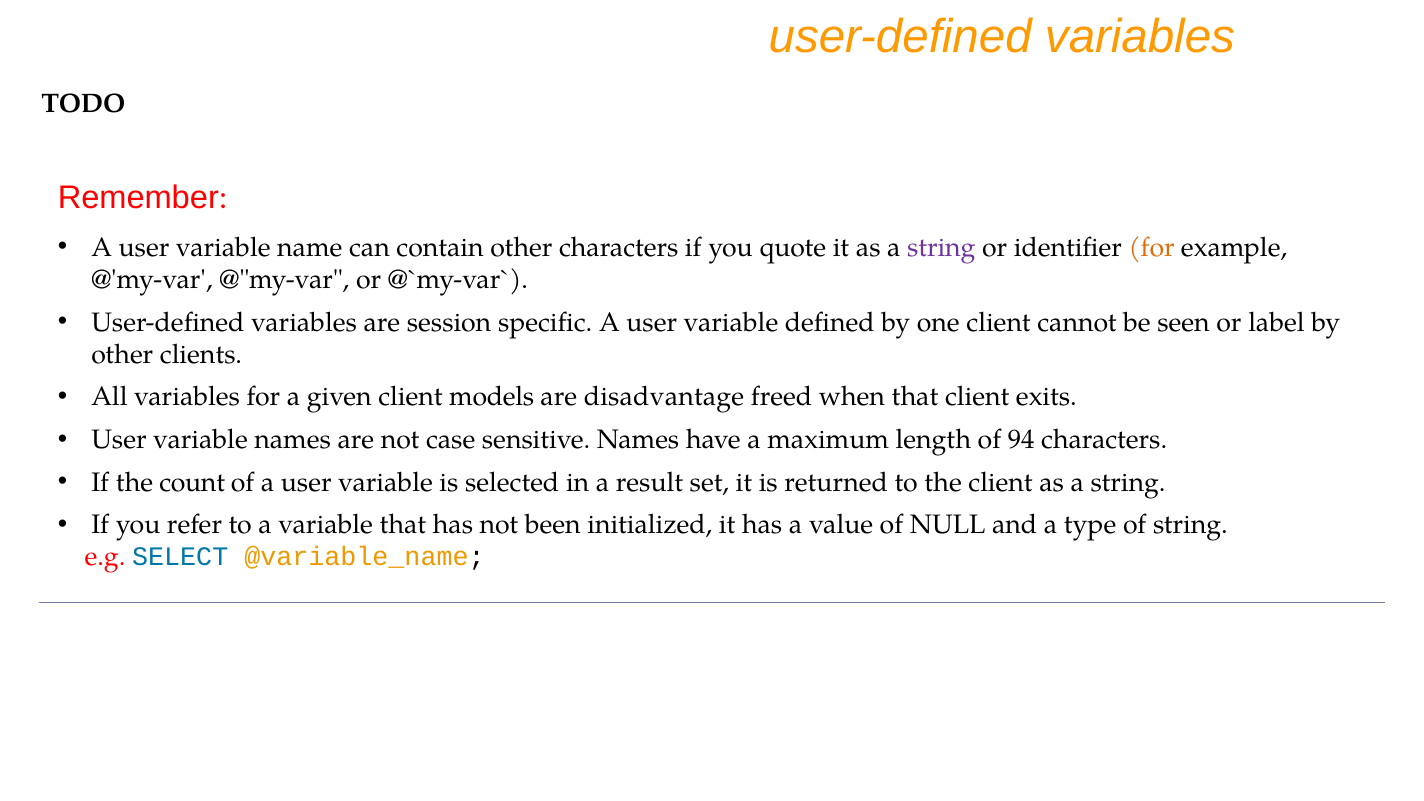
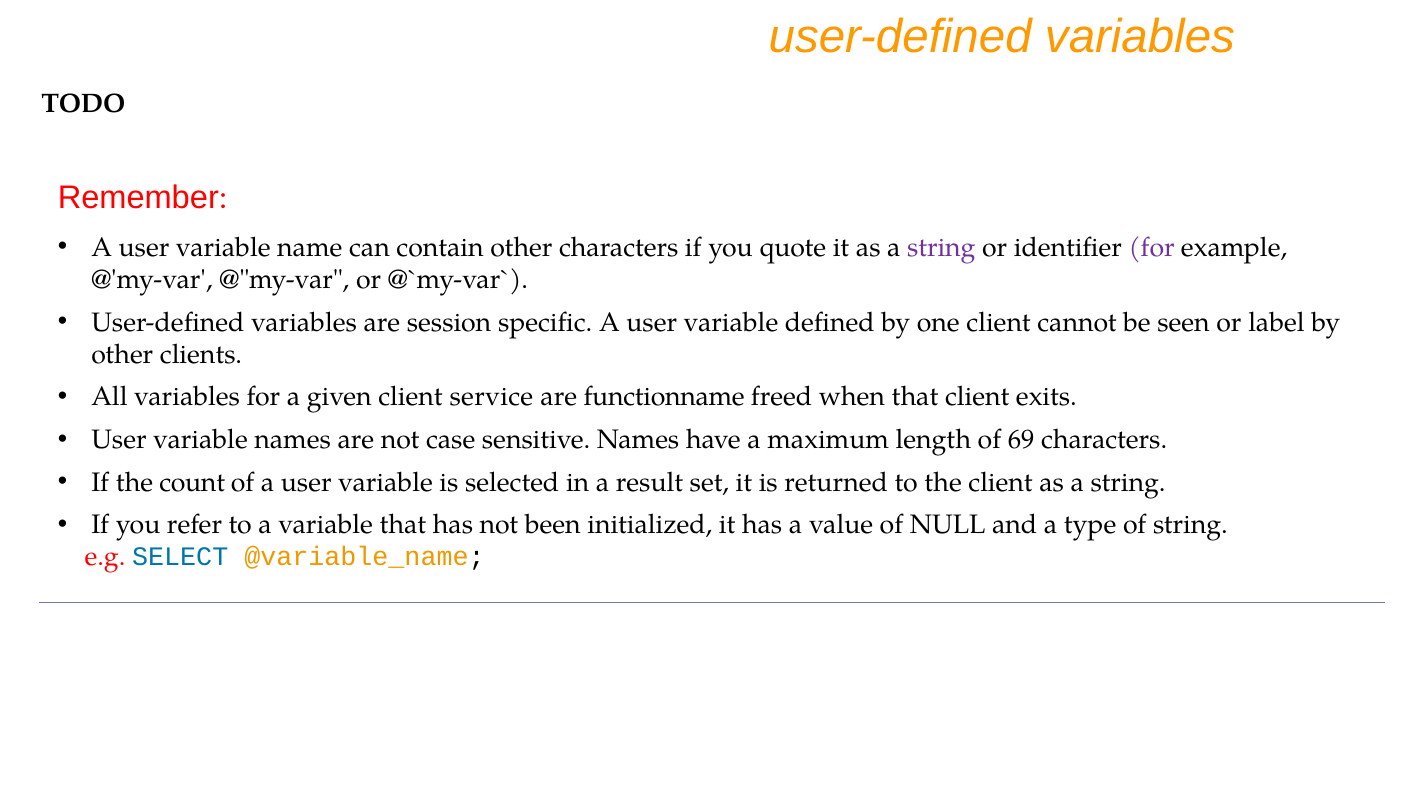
for at (1152, 247) colour: orange -> purple
models: models -> service
disadvantage: disadvantage -> functionname
94: 94 -> 69
